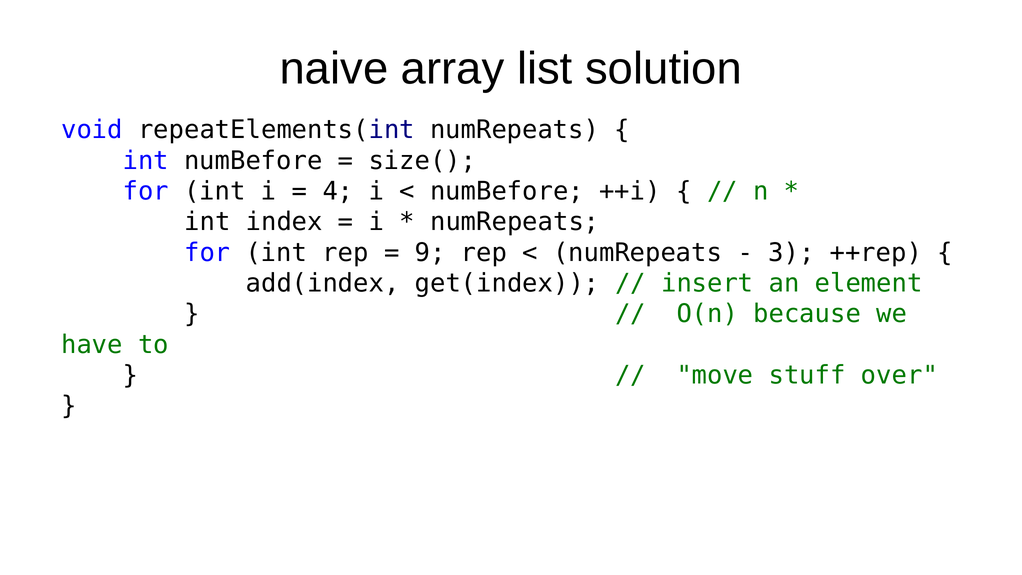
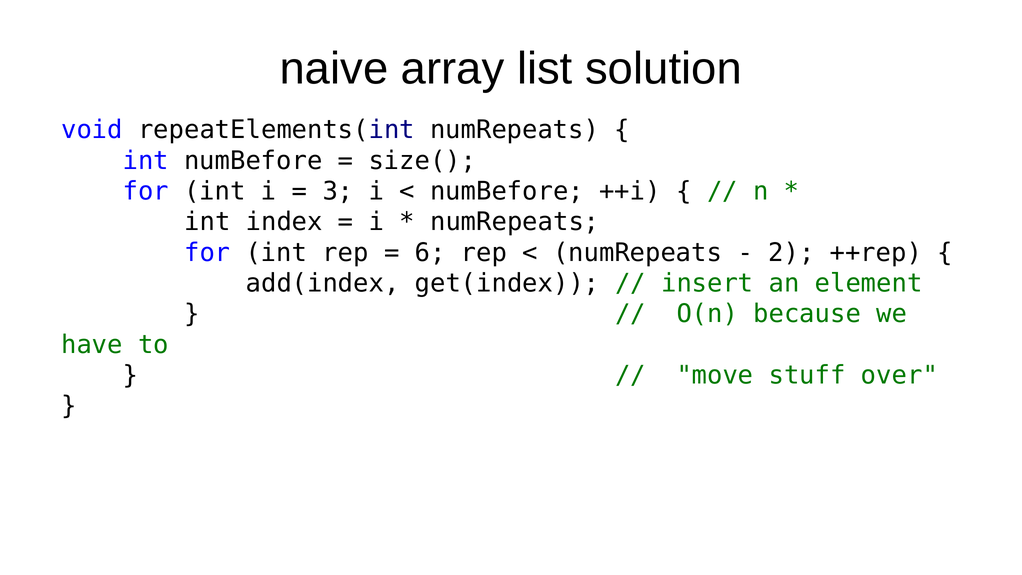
4: 4 -> 3
9: 9 -> 6
3: 3 -> 2
